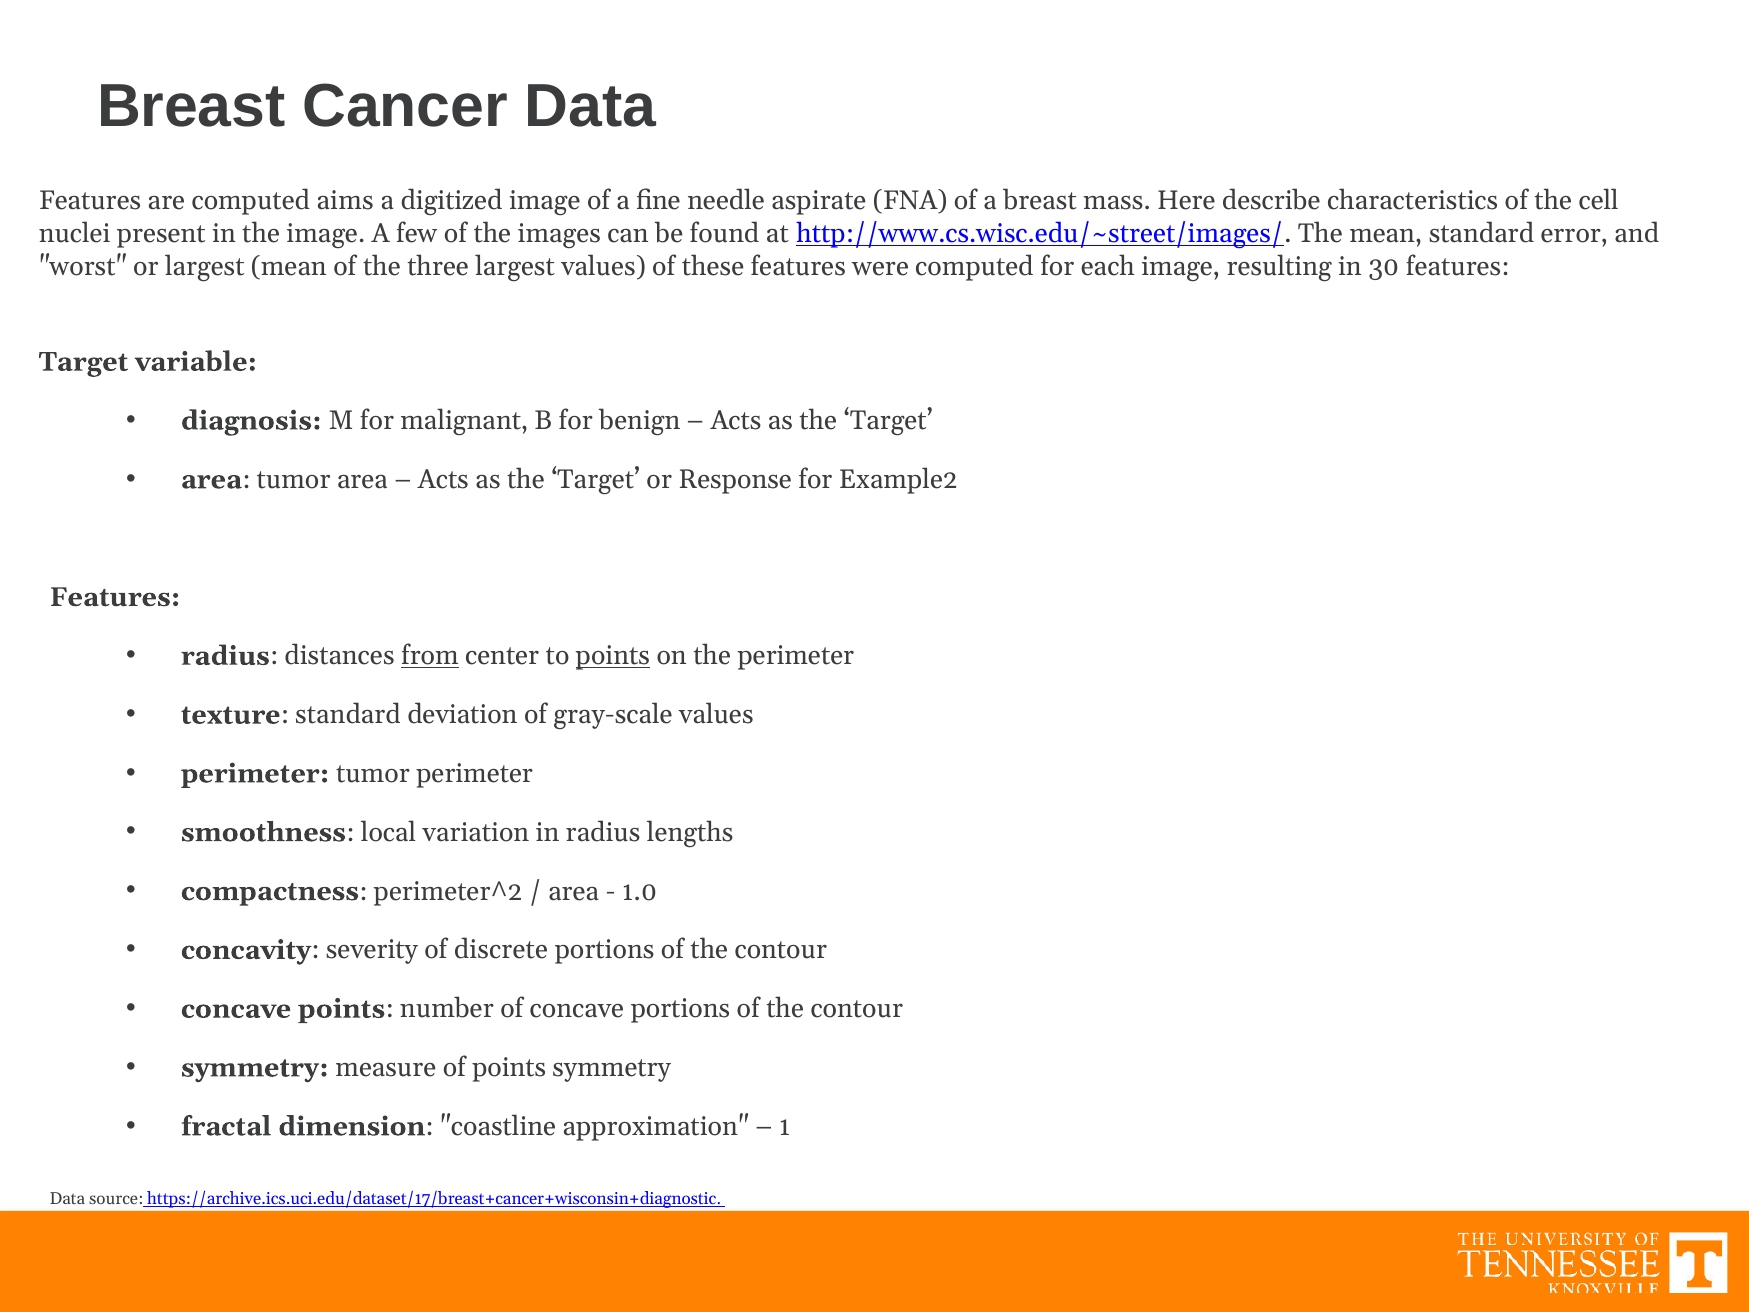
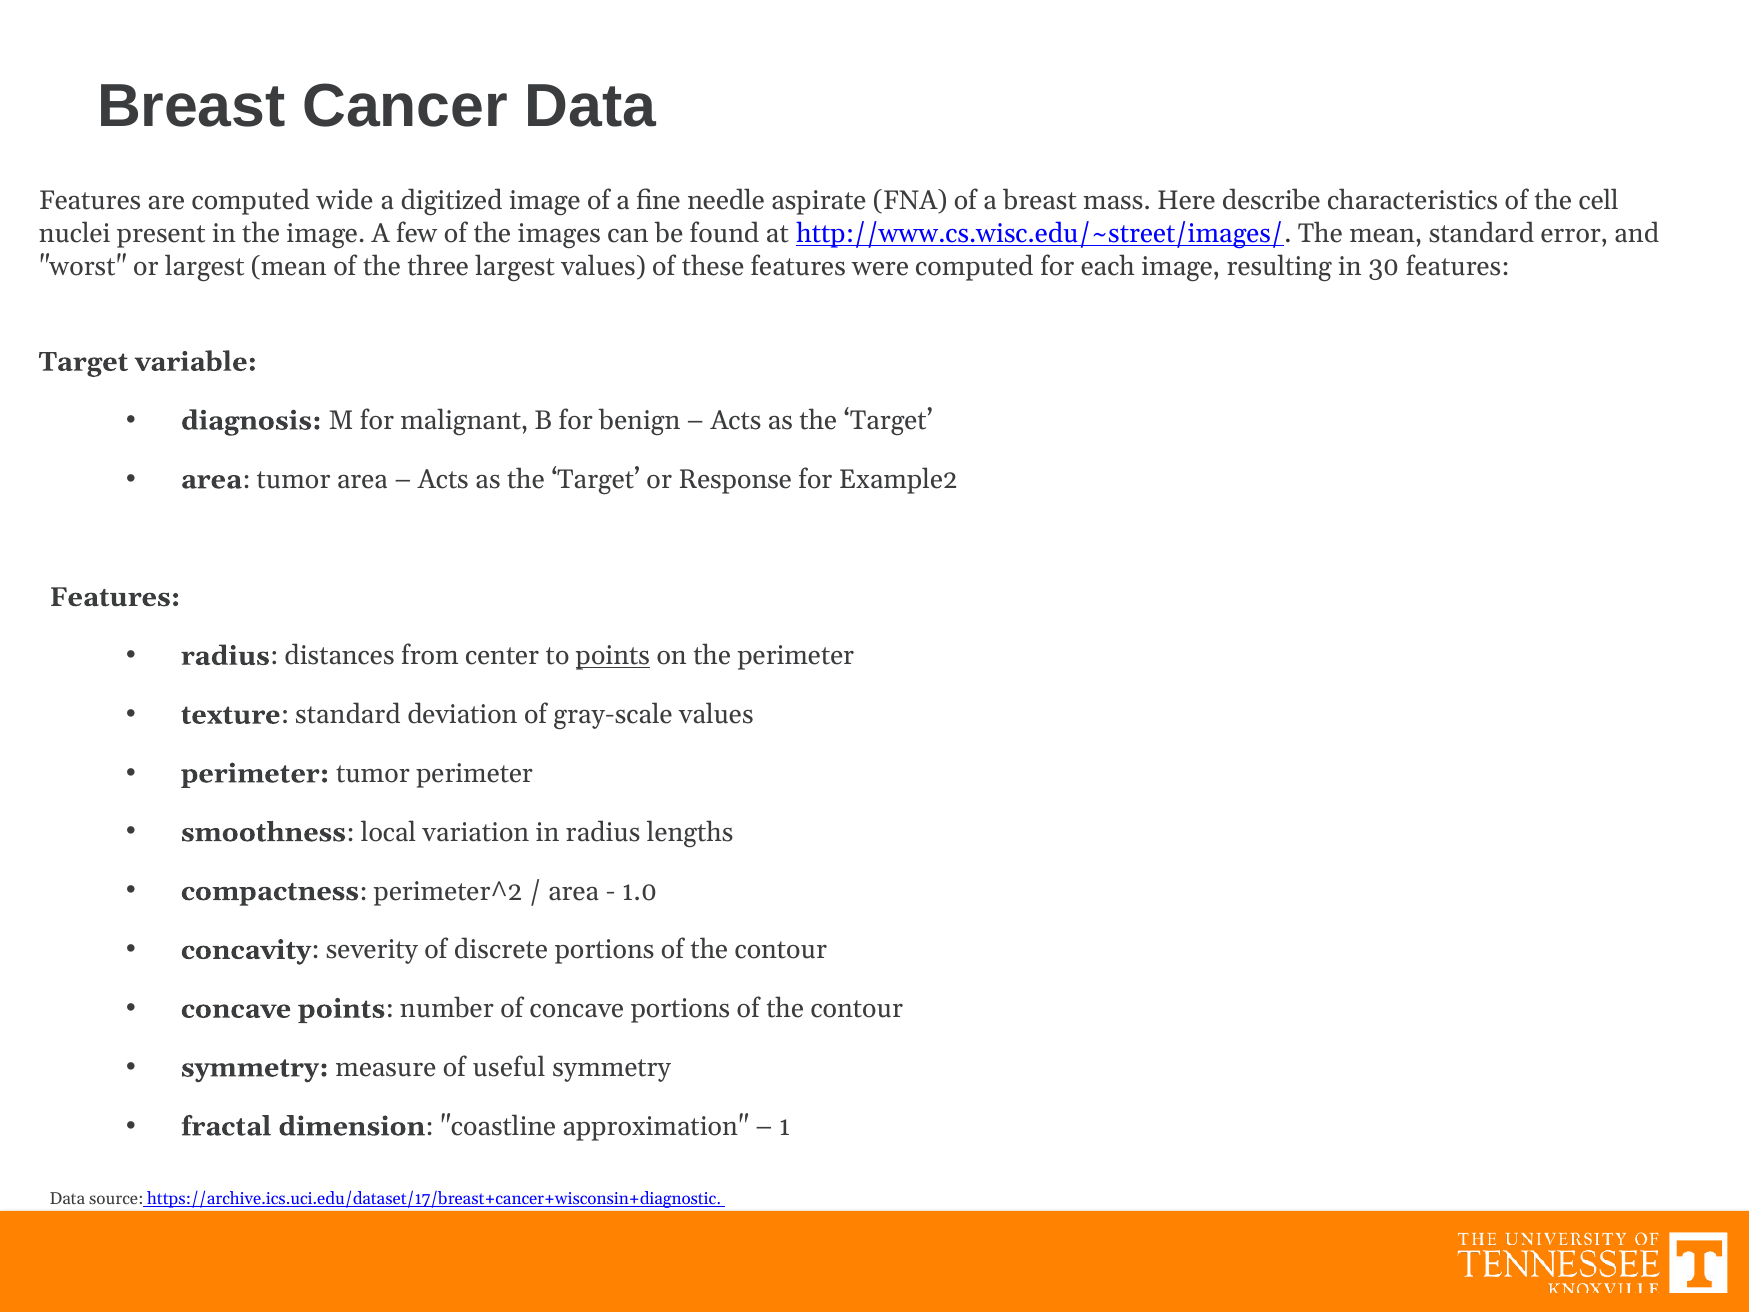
aims: aims -> wide
from underline: present -> none
of points: points -> useful
